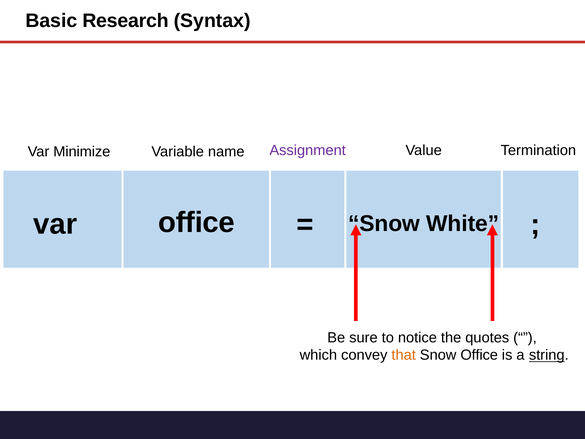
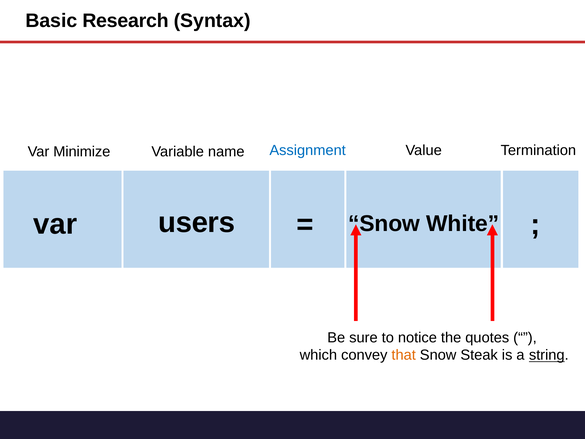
Assignment colour: purple -> blue
var office: office -> users
Snow Office: Office -> Steak
